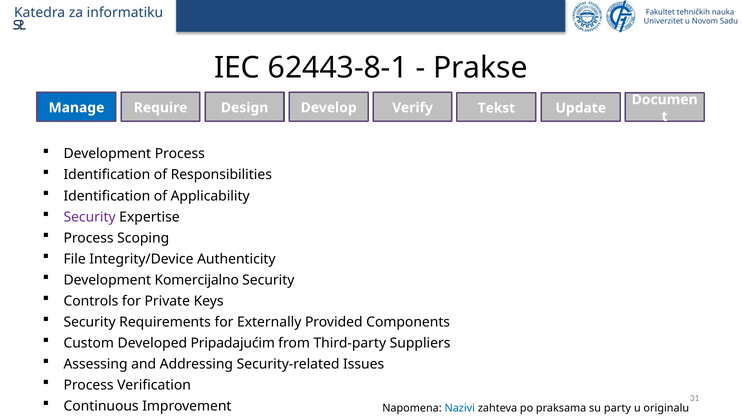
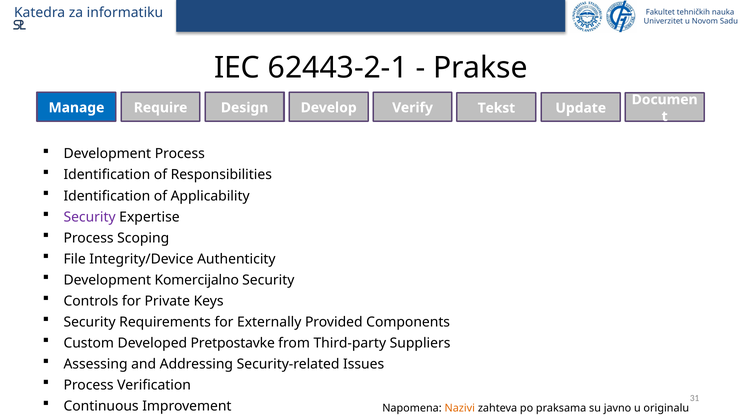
62443-8-1: 62443-8-1 -> 62443-2-1
Pripadajućim: Pripadajućim -> Pretpostavke
Nazivi colour: blue -> orange
party: party -> javno
